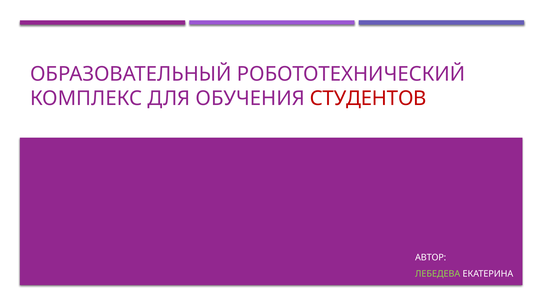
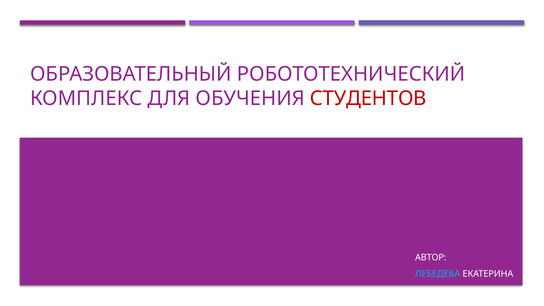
ЛЕБЕДЕВА colour: light green -> light blue
